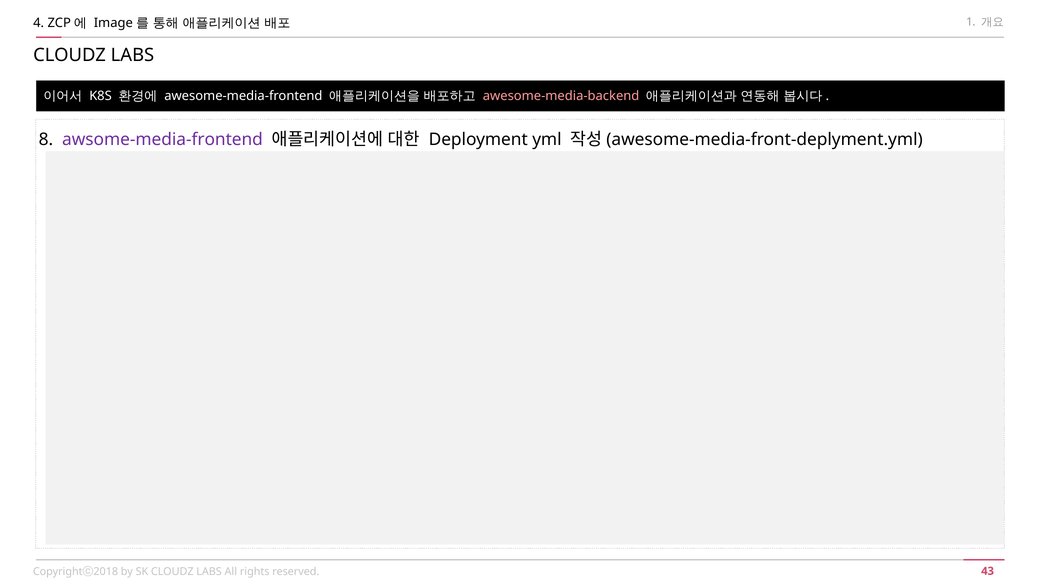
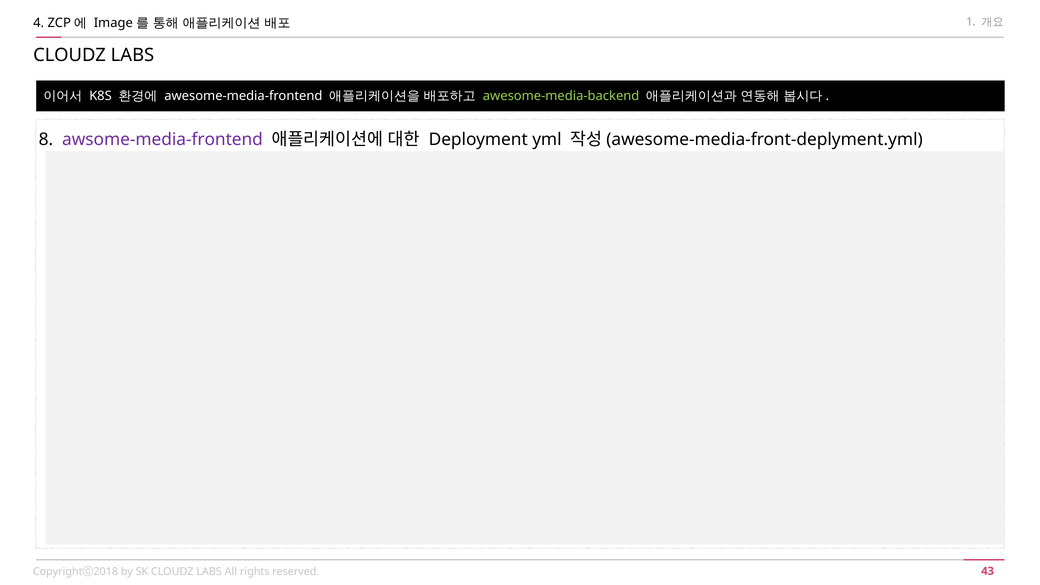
awesome-media-backend colour: pink -> light green
